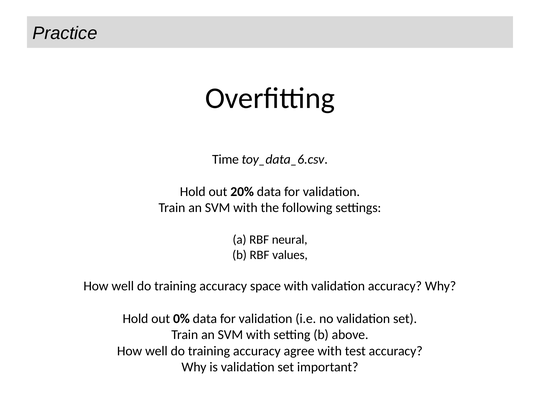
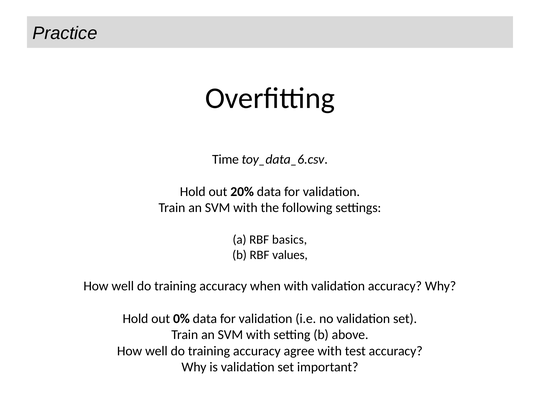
neural: neural -> basics
space: space -> when
